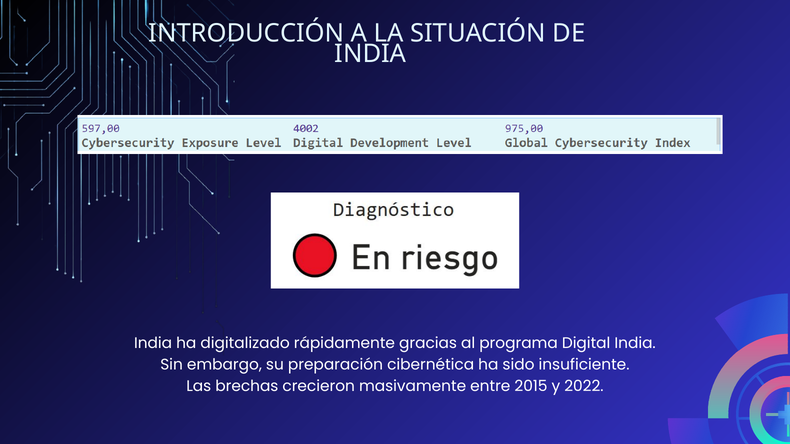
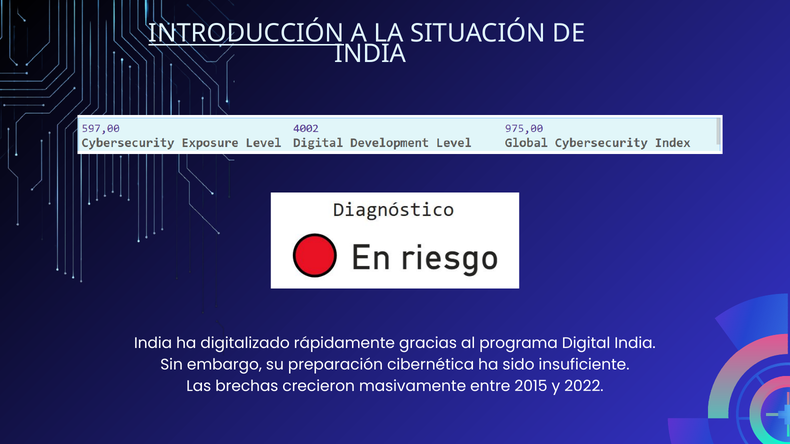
INTRODUCCIÓN underline: none -> present
